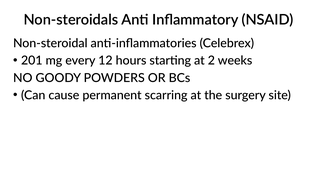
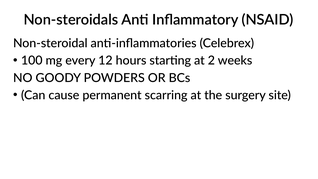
201: 201 -> 100
